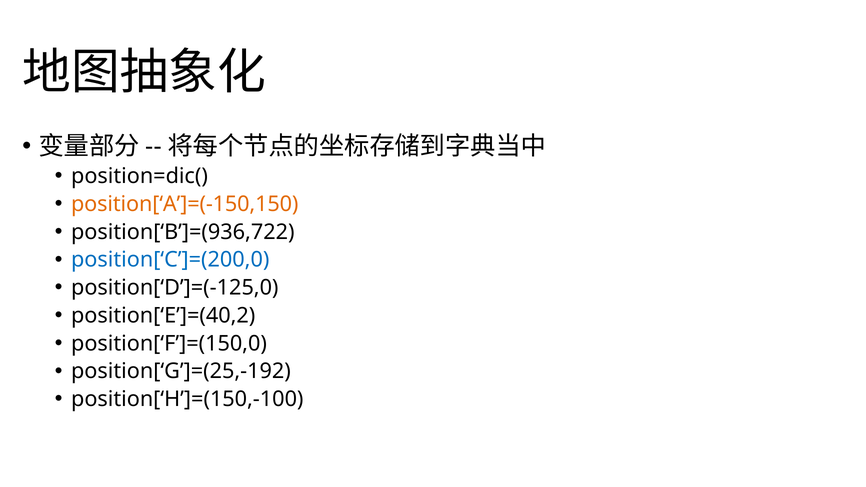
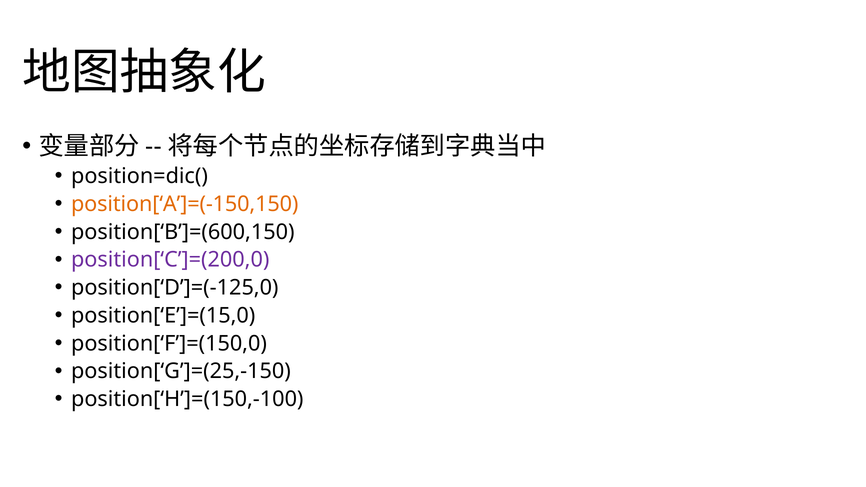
position[‘B’]=(936,722: position[‘B’]=(936,722 -> position[‘B’]=(600,150
position[‘C’]=(200,0 colour: blue -> purple
position[‘E’]=(40,2: position[‘E’]=(40,2 -> position[‘E’]=(15,0
position[‘G’]=(25,-192: position[‘G’]=(25,-192 -> position[‘G’]=(25,-150
